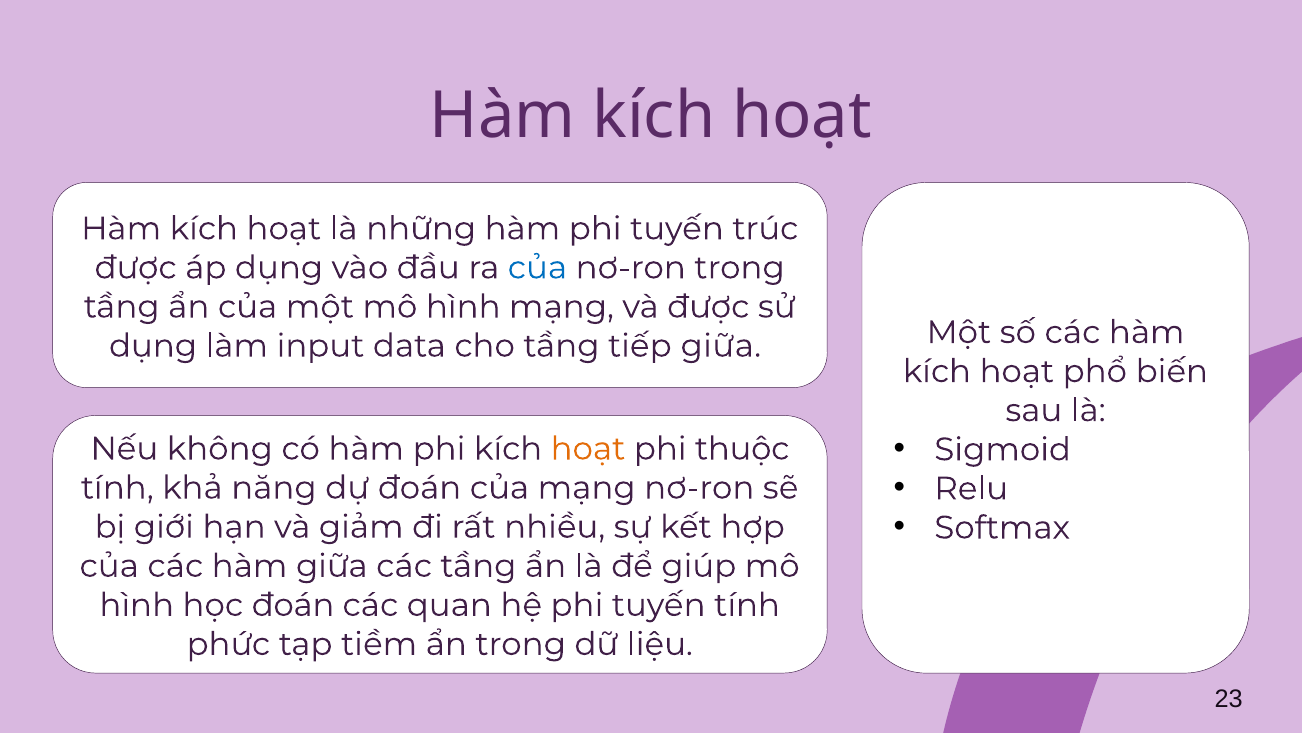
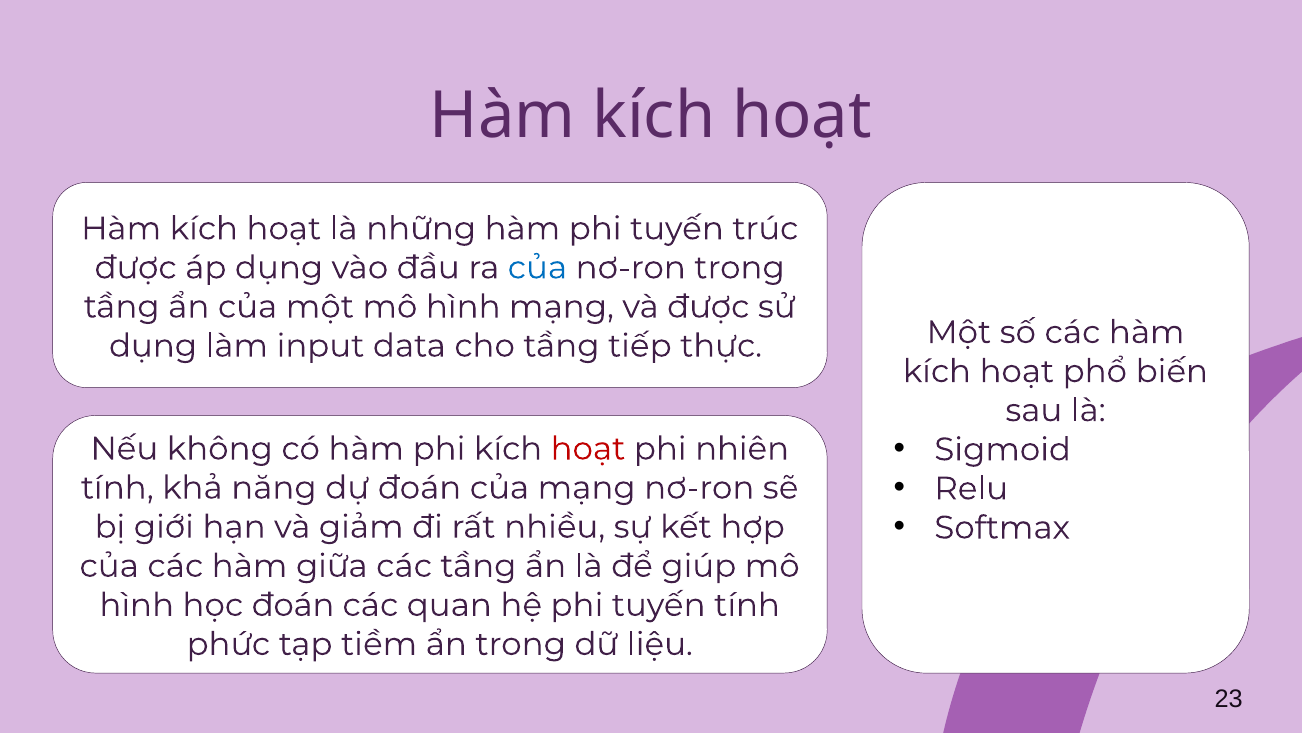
tiếp giữa: giữa -> thực
hoạt at (588, 448) colour: orange -> red
thuộc: thuộc -> nhiên
